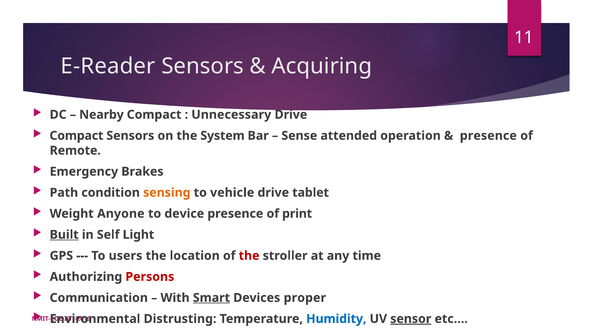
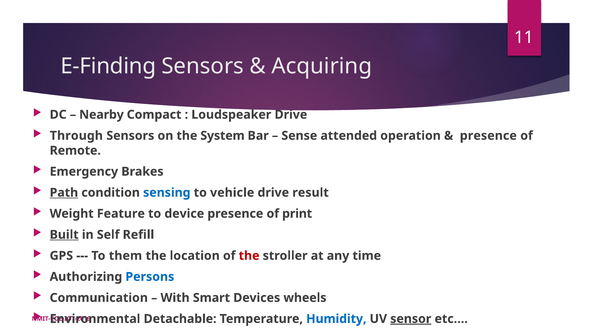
E-Reader: E-Reader -> E-Finding
Unnecessary: Unnecessary -> Loudspeaker
Compact at (76, 135): Compact -> Through
Path underline: none -> present
sensing colour: orange -> blue
tablet: tablet -> result
Anyone: Anyone -> Feature
Light: Light -> Refill
users: users -> them
Persons colour: red -> blue
Smart underline: present -> none
proper: proper -> wheels
Distrusting: Distrusting -> Detachable
